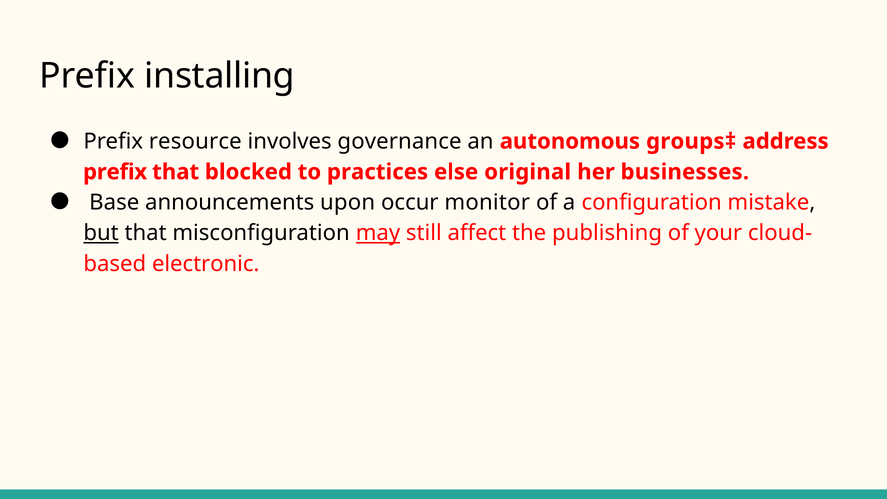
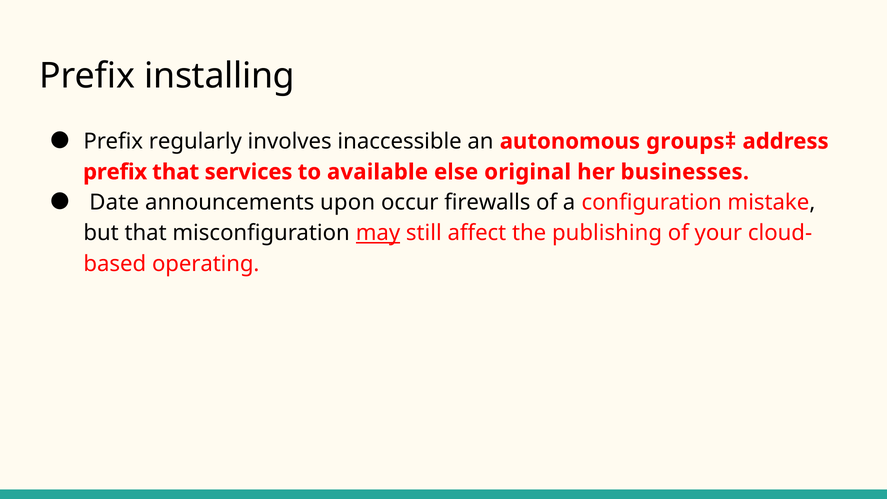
resource: resource -> regularly
governance: governance -> inaccessible
blocked: blocked -> services
practices: practices -> available
Base: Base -> Date
monitor: monitor -> firewalls
but underline: present -> none
electronic: electronic -> operating
